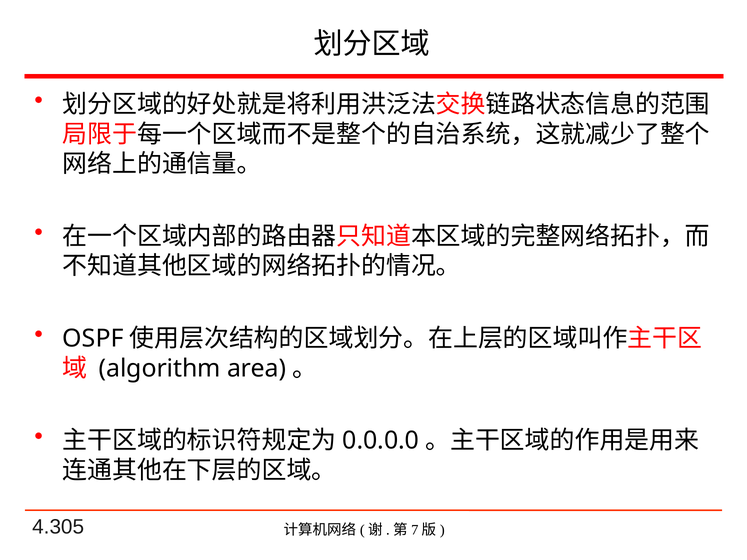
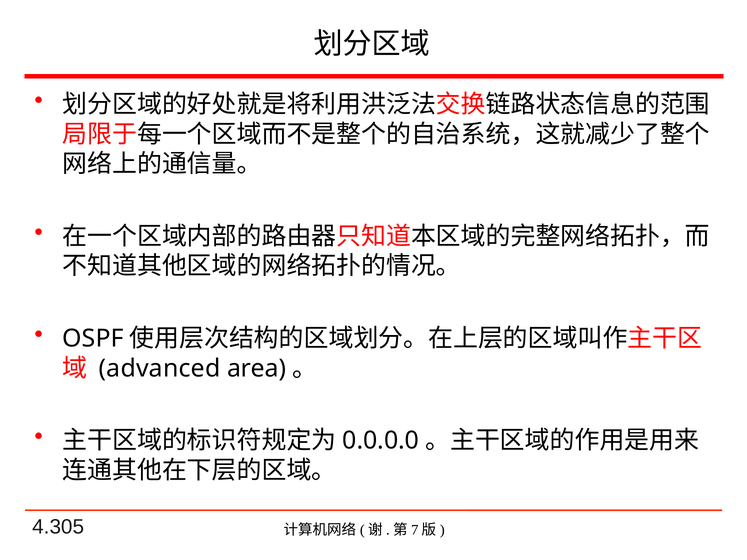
algorithm: algorithm -> advanced
